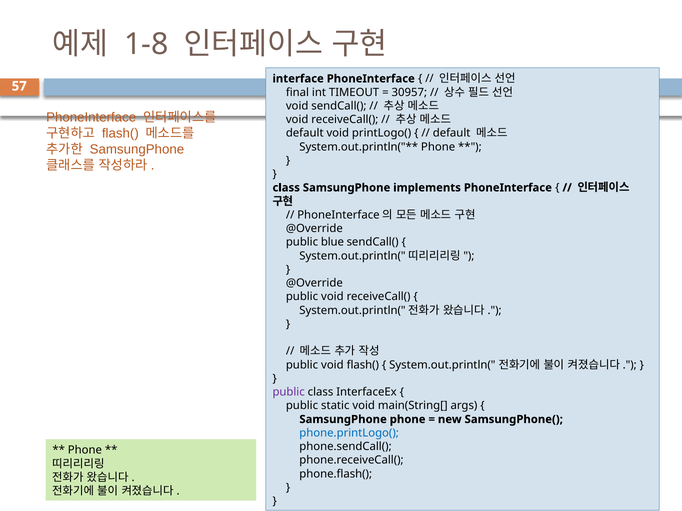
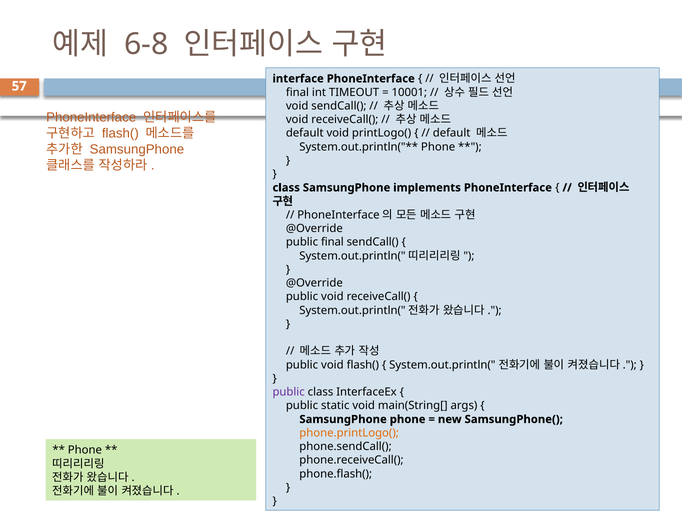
1-8: 1-8 -> 6-8
30957: 30957 -> 10001
public blue: blue -> final
phone.printLogo( colour: blue -> orange
